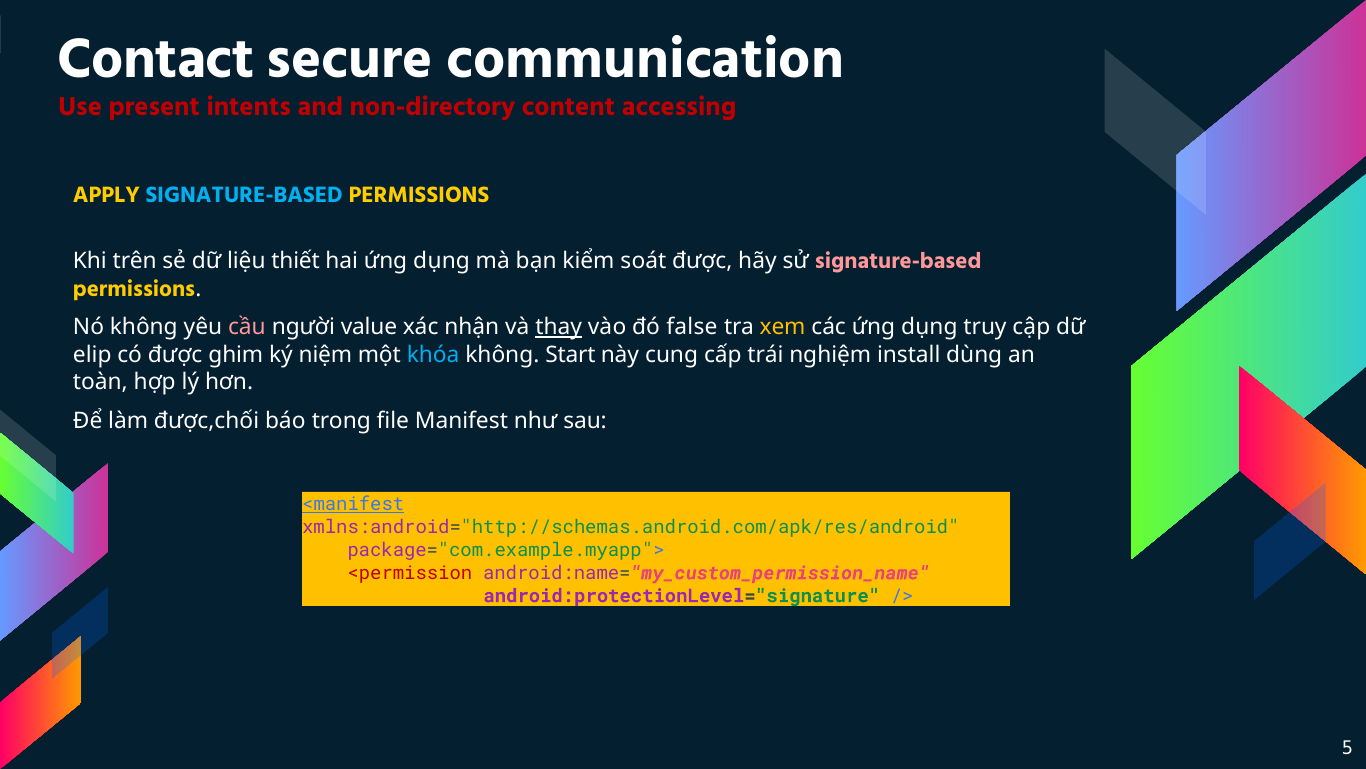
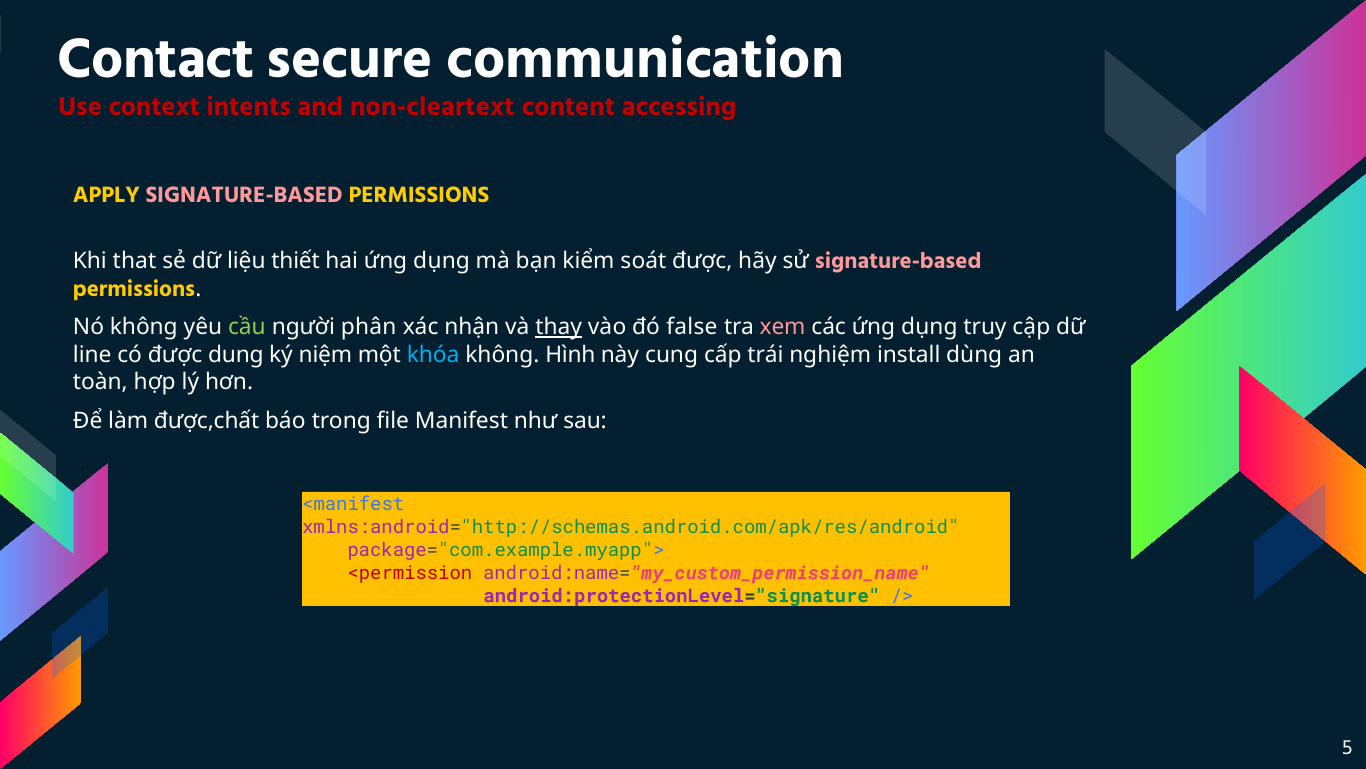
present: present -> context
non-directory: non-directory -> non-cleartext
SIGNATURE-BASED at (244, 195) colour: light blue -> pink
trên: trên -> that
cầu colour: pink -> light green
value: value -> phân
xem colour: yellow -> pink
elip: elip -> line
ghim: ghim -> dung
Start: Start -> Hình
được,chối: được,chối -> được,chất
<manifest underline: present -> none
